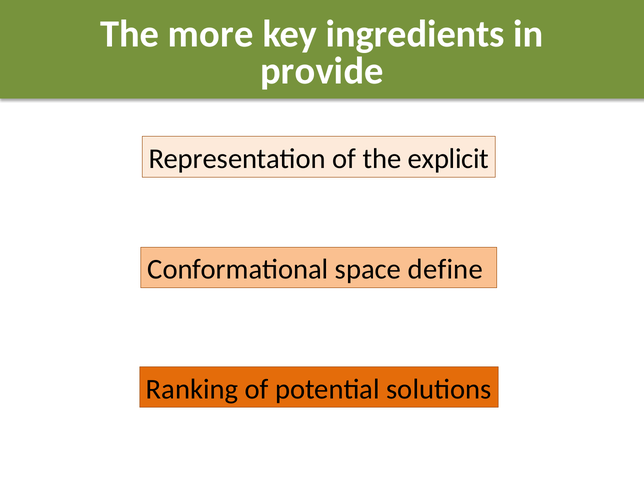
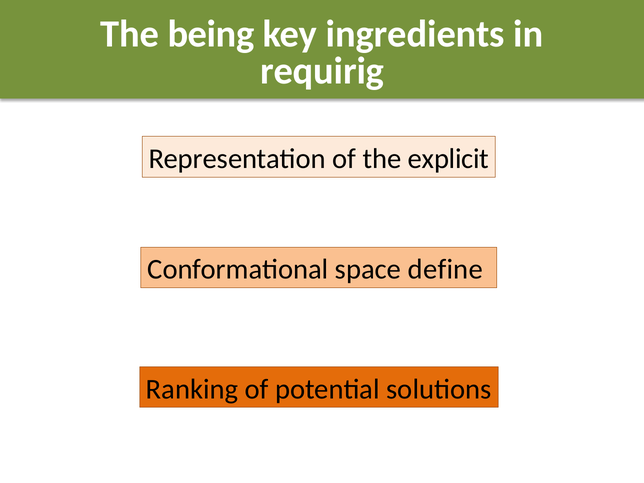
more: more -> being
provide: provide -> requirig
